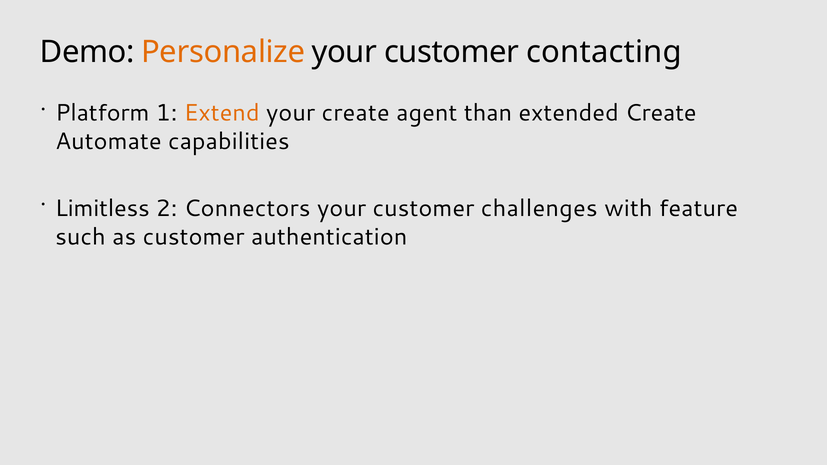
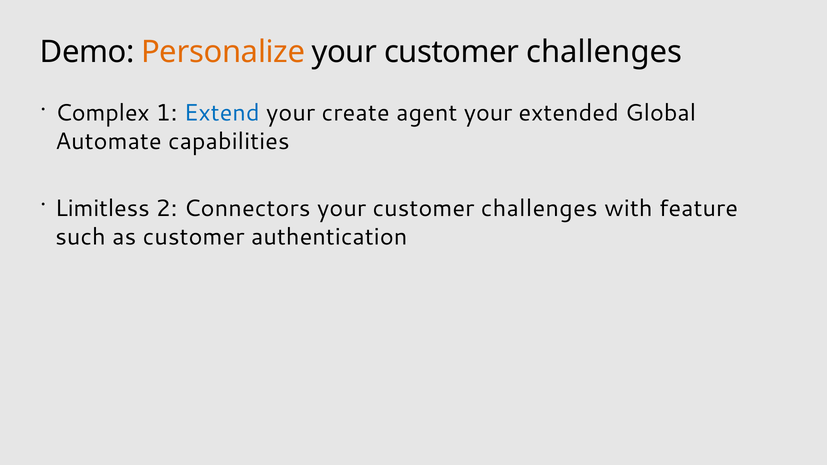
contacting at (604, 52): contacting -> challenges
Platform: Platform -> Complex
Extend colour: orange -> blue
agent than: than -> your
extended Create: Create -> Global
